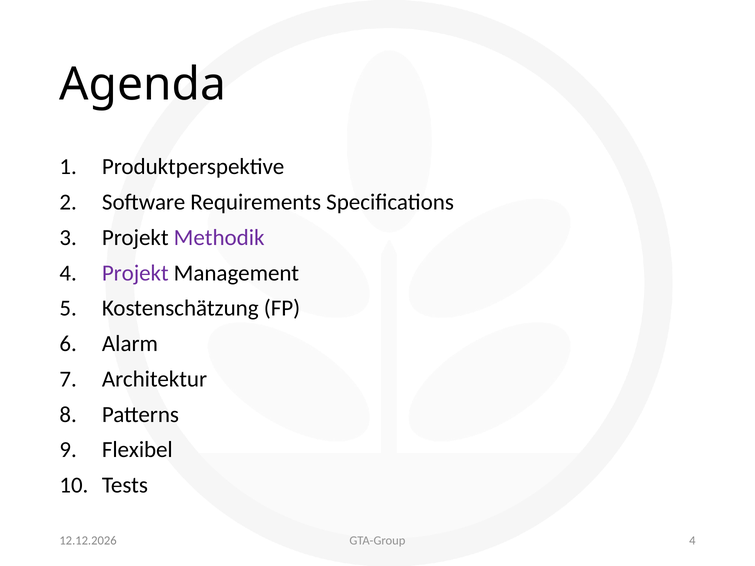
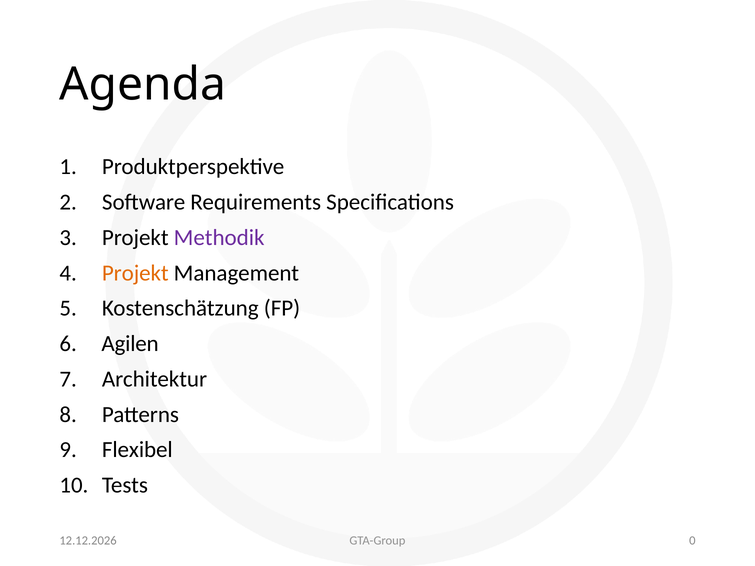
Projekt at (135, 273) colour: purple -> orange
Alarm: Alarm -> Agilen
4 at (692, 541): 4 -> 0
